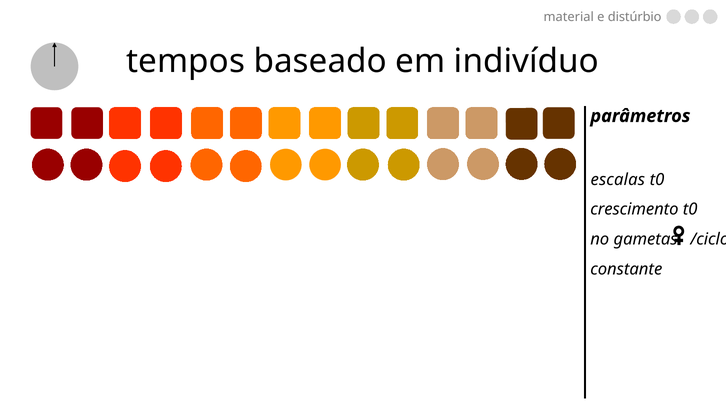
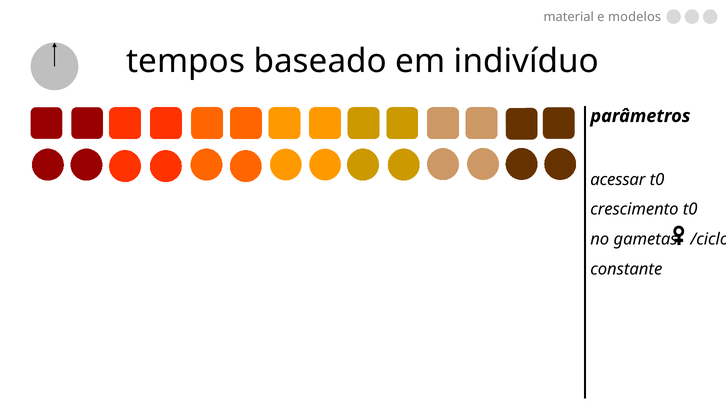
distúrbio: distúrbio -> modelos
escalas: escalas -> acessar
